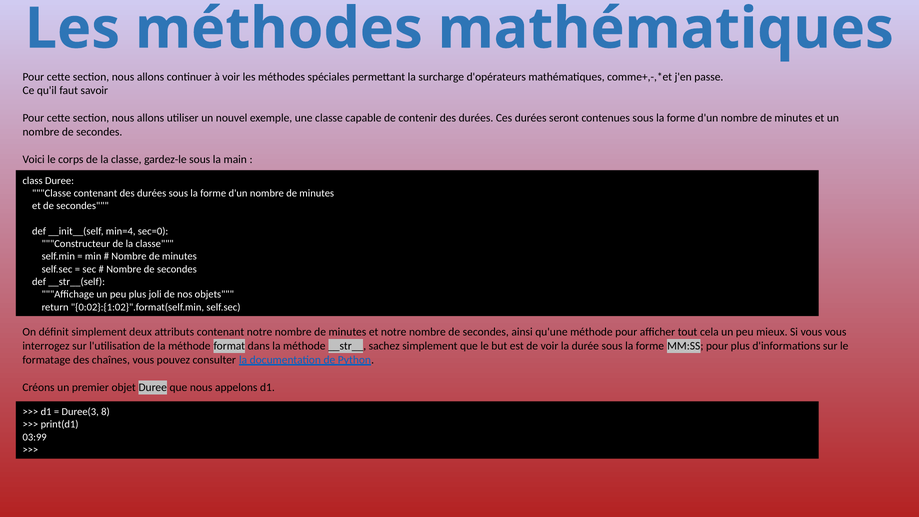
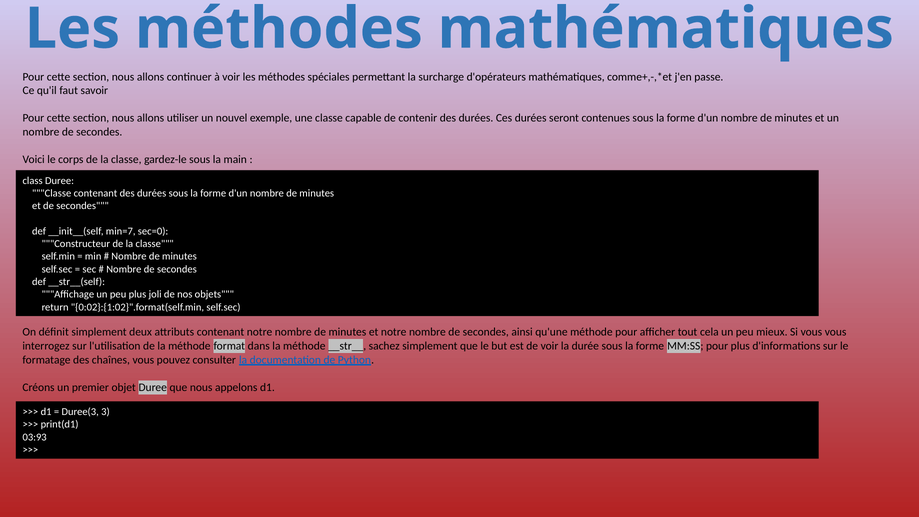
min=4: min=4 -> min=7
8: 8 -> 3
03:99: 03:99 -> 03:93
